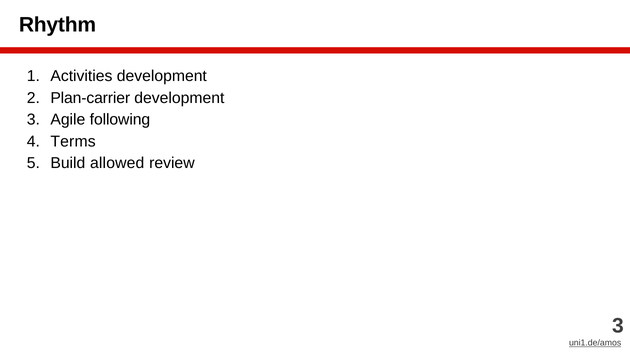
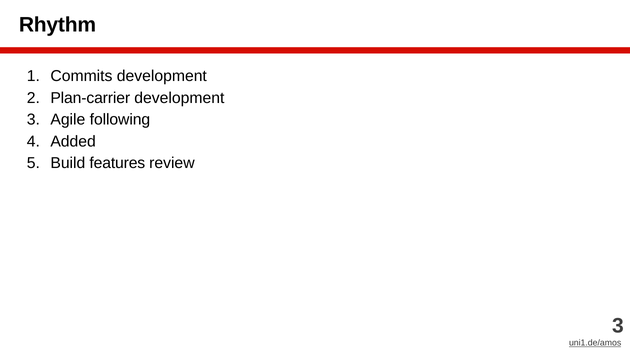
Activities: Activities -> Commits
Terms: Terms -> Added
allowed: allowed -> features
